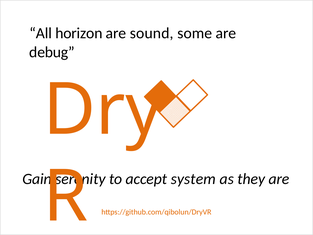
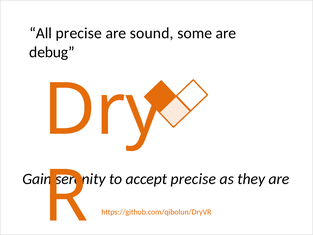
All horizon: horizon -> precise
accept system: system -> precise
